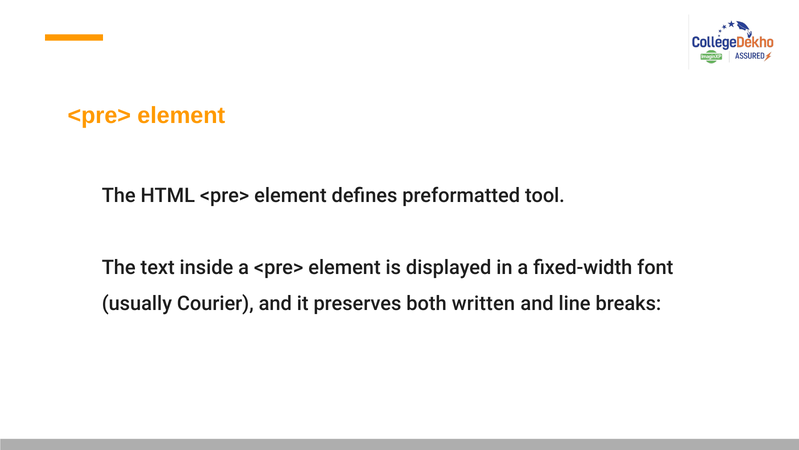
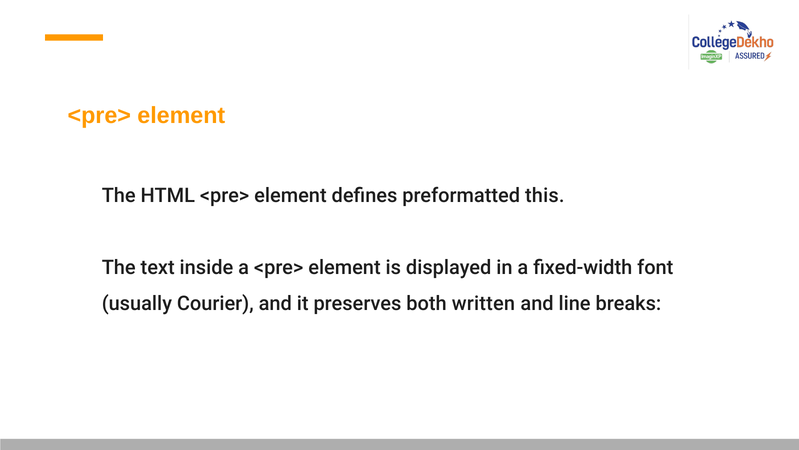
tool: tool -> this
